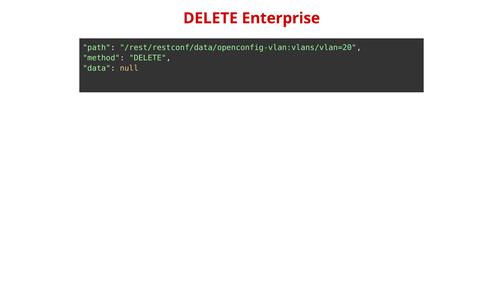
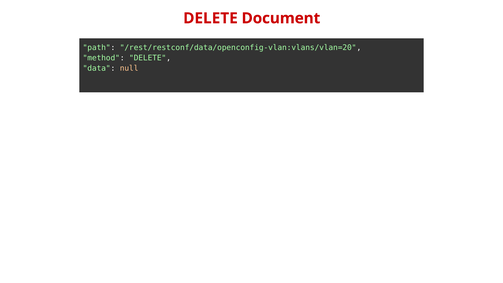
Enterprise: Enterprise -> Document
